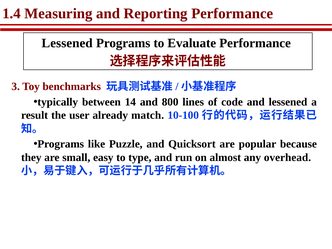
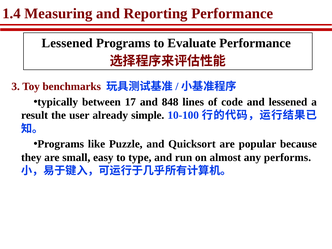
14: 14 -> 17
800: 800 -> 848
match: match -> simple
overhead: overhead -> performs
